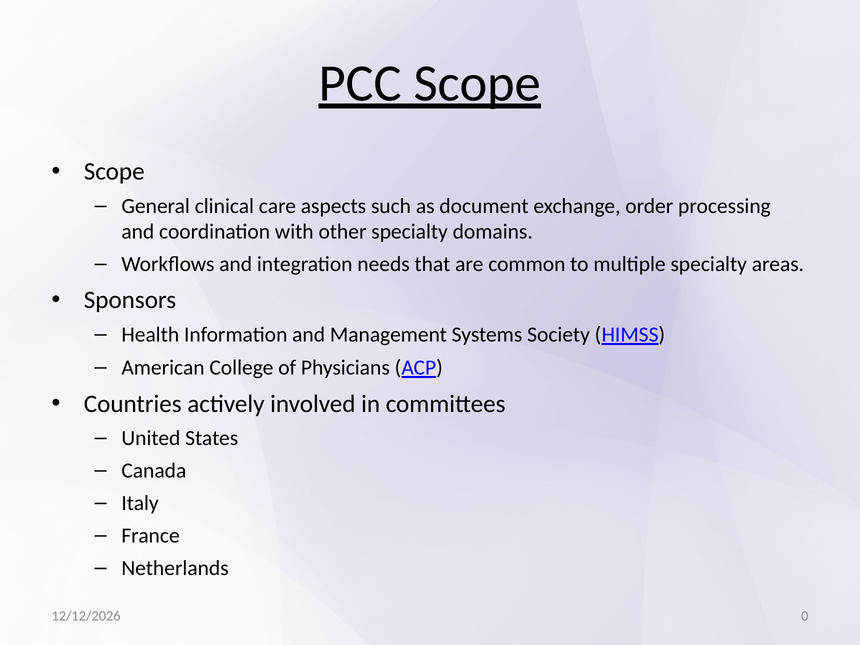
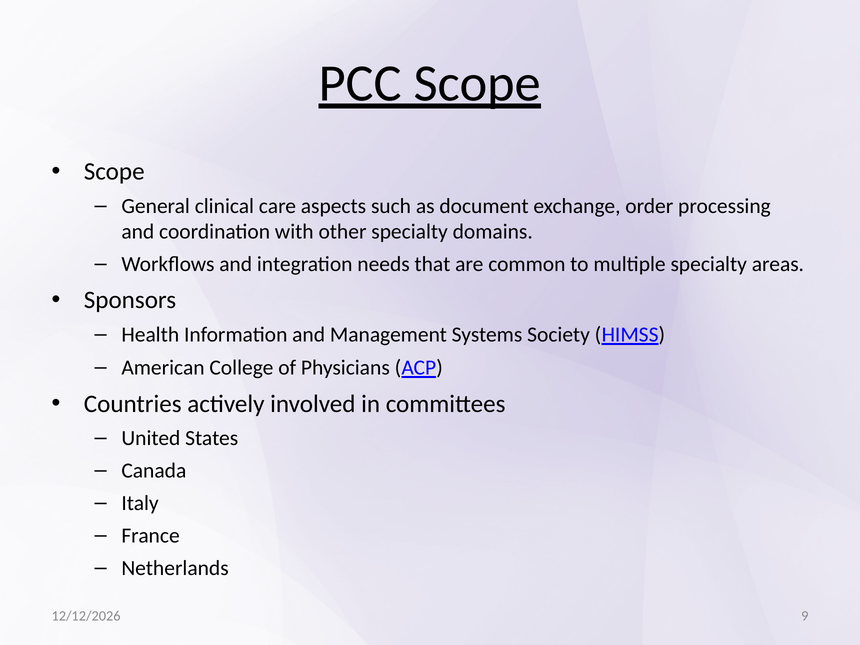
0: 0 -> 9
